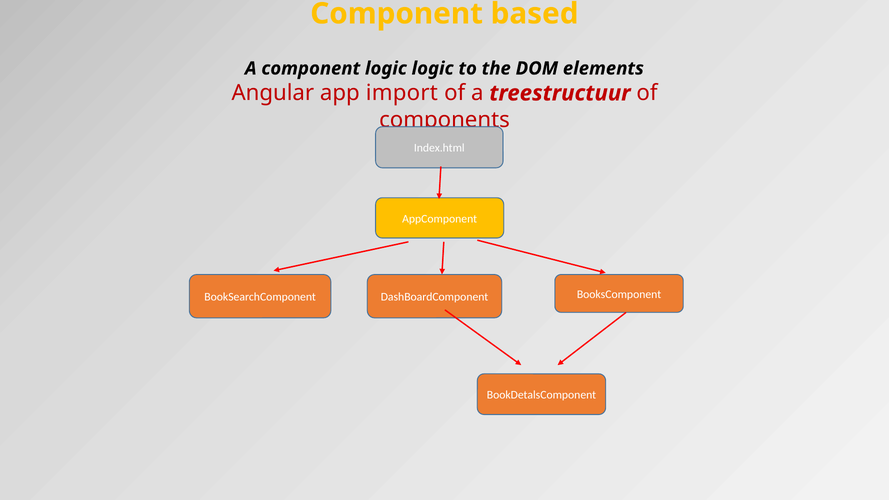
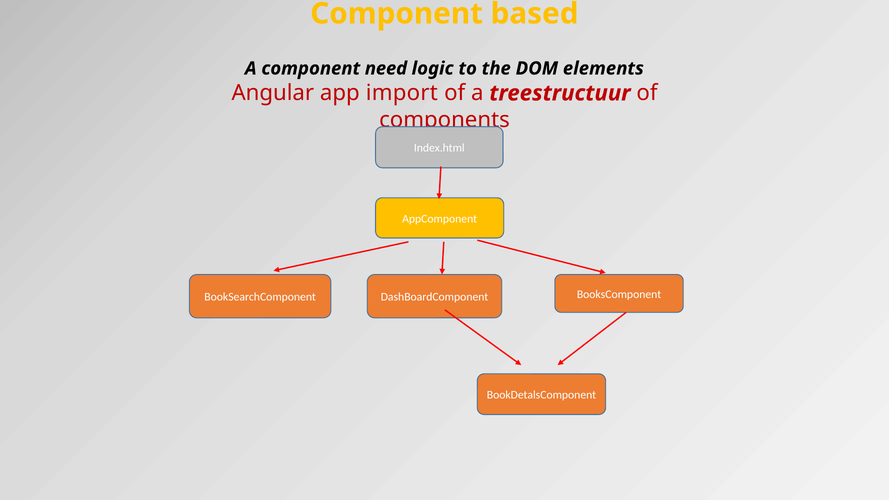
component logic: logic -> need
